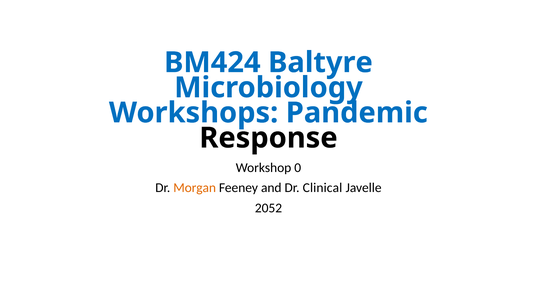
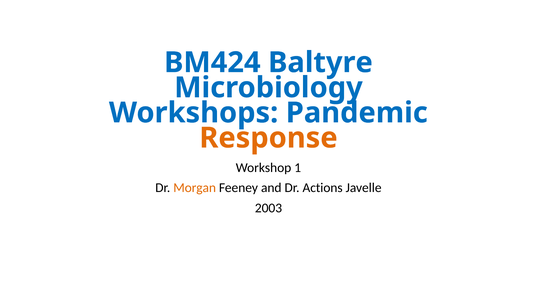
Response colour: black -> orange
0: 0 -> 1
Clinical: Clinical -> Actions
2052: 2052 -> 2003
